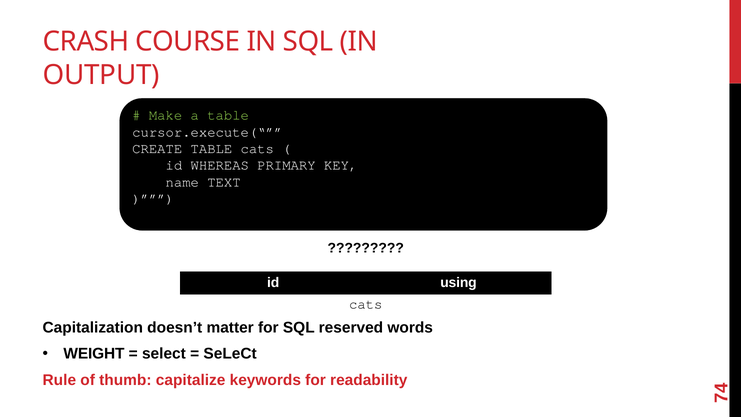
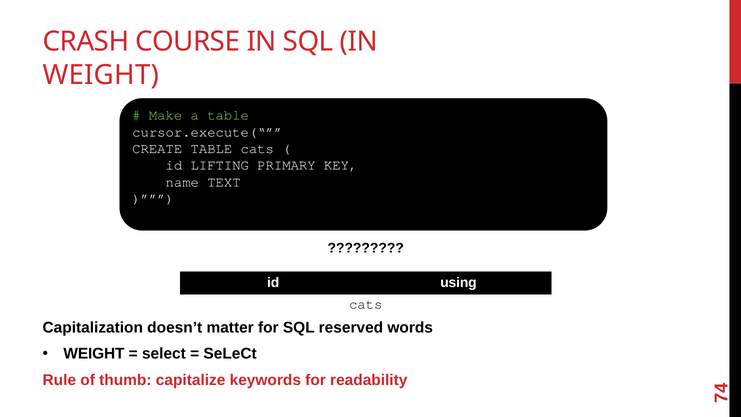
OUTPUT at (101, 75): OUTPUT -> WEIGHT
WHEREAS: WHEREAS -> LIFTING
